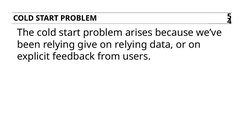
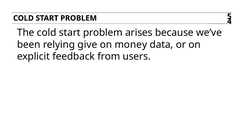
on relying: relying -> money
